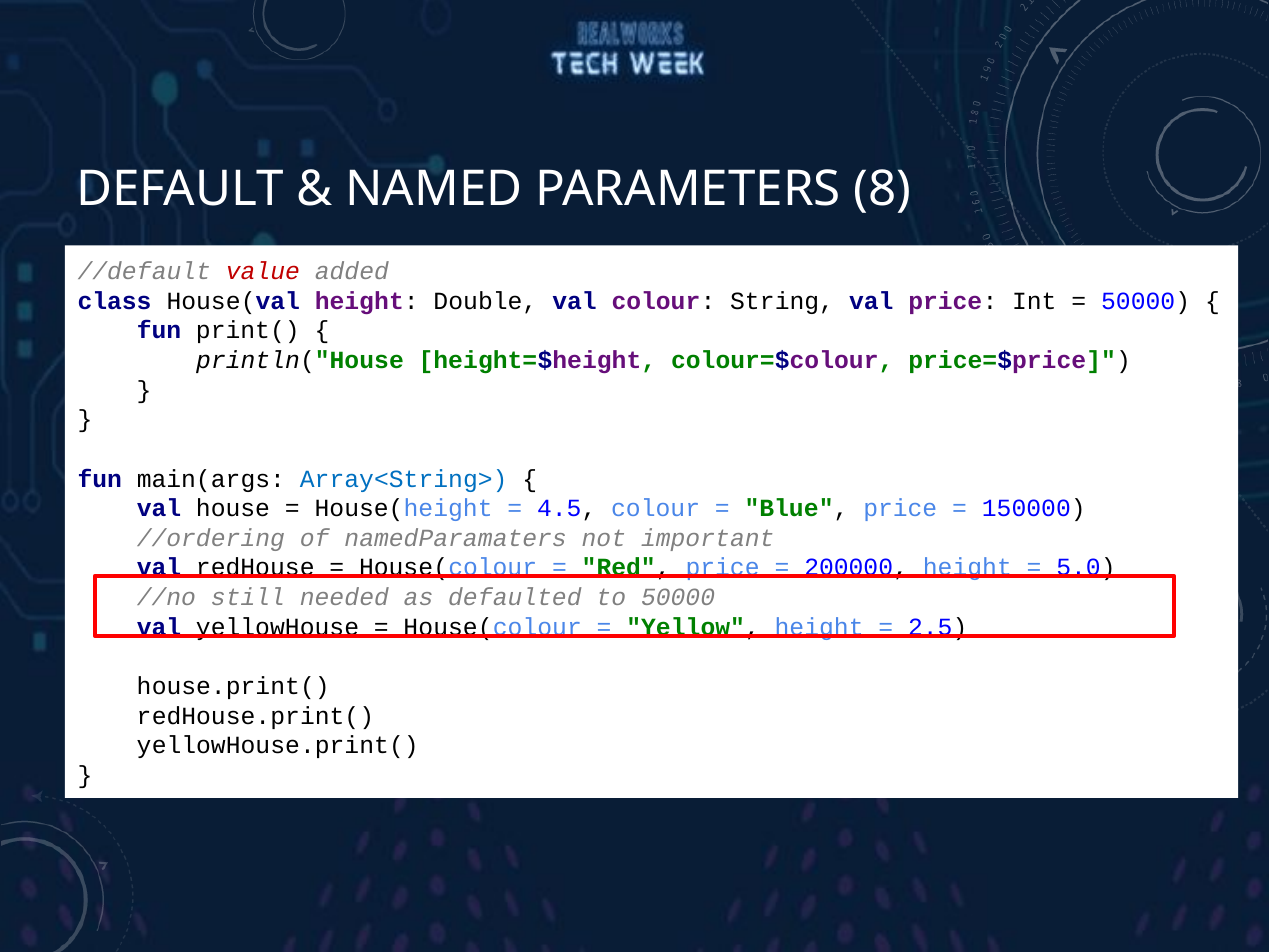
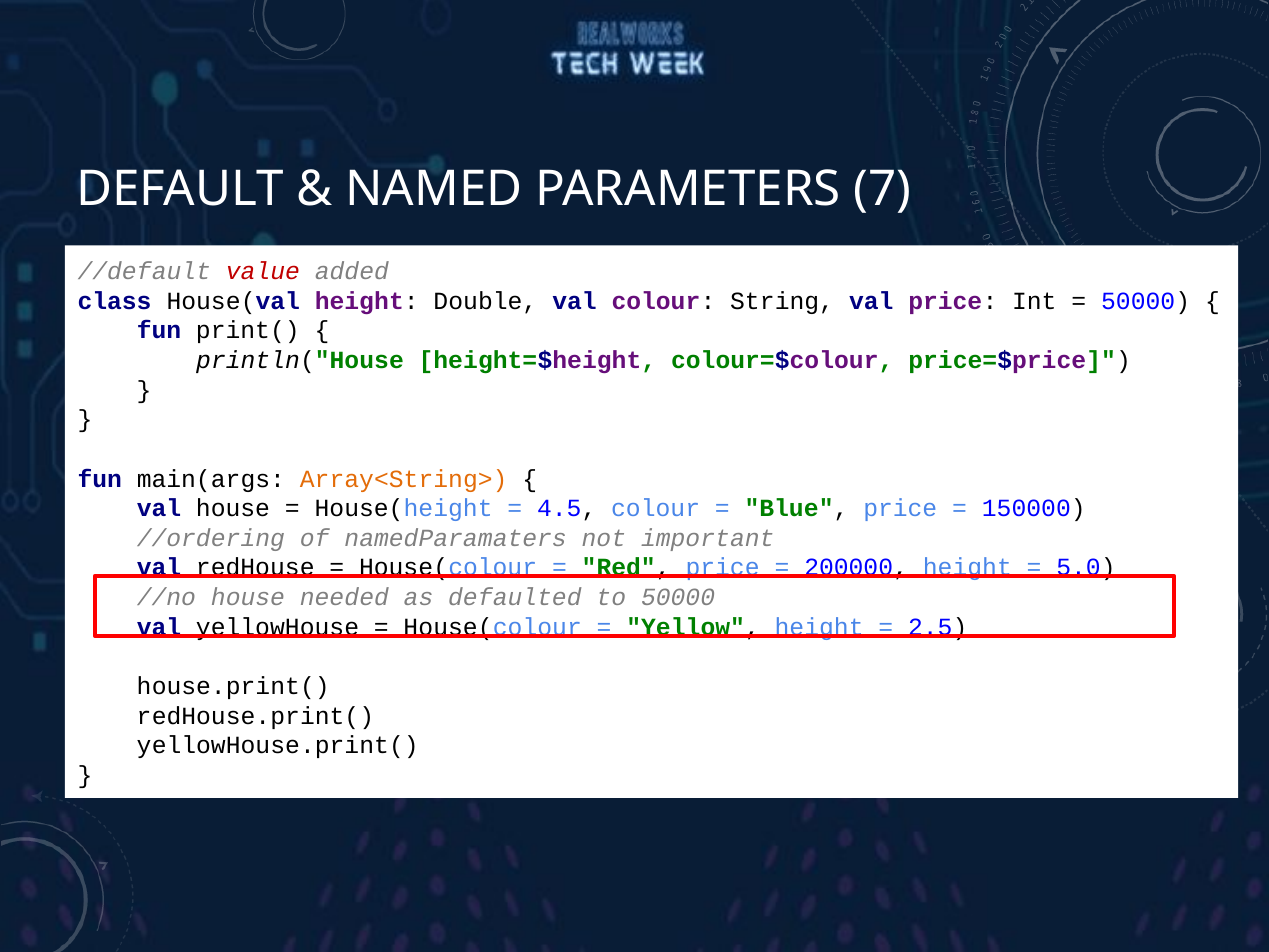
8: 8 -> 7
Array<String> colour: blue -> orange
//no still: still -> house
